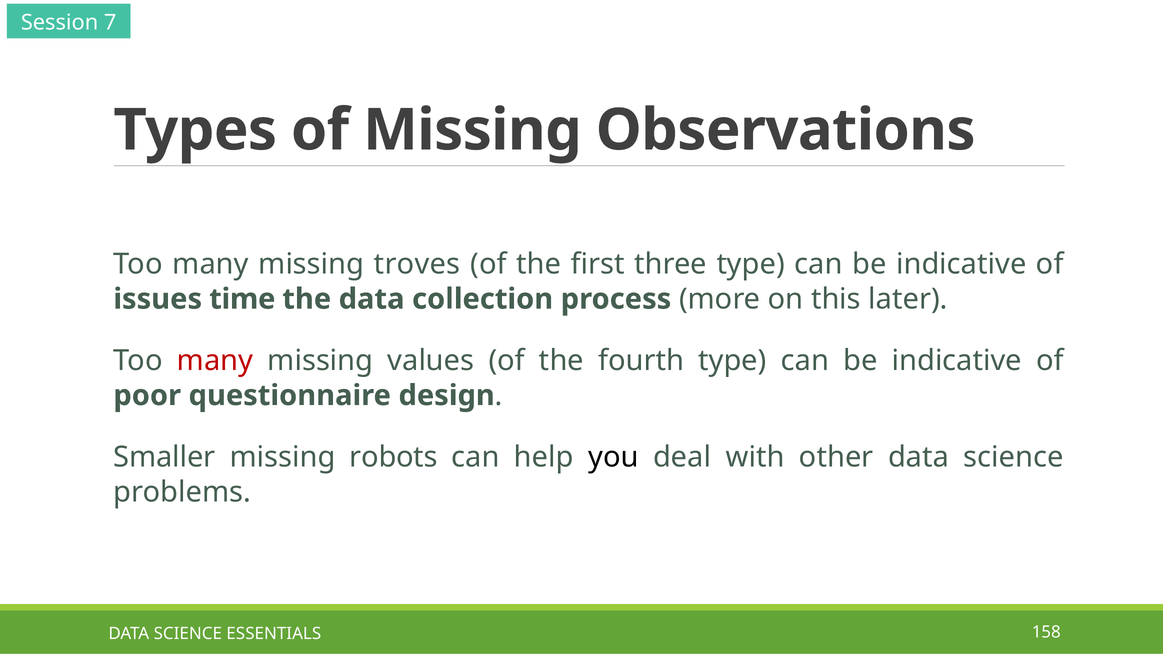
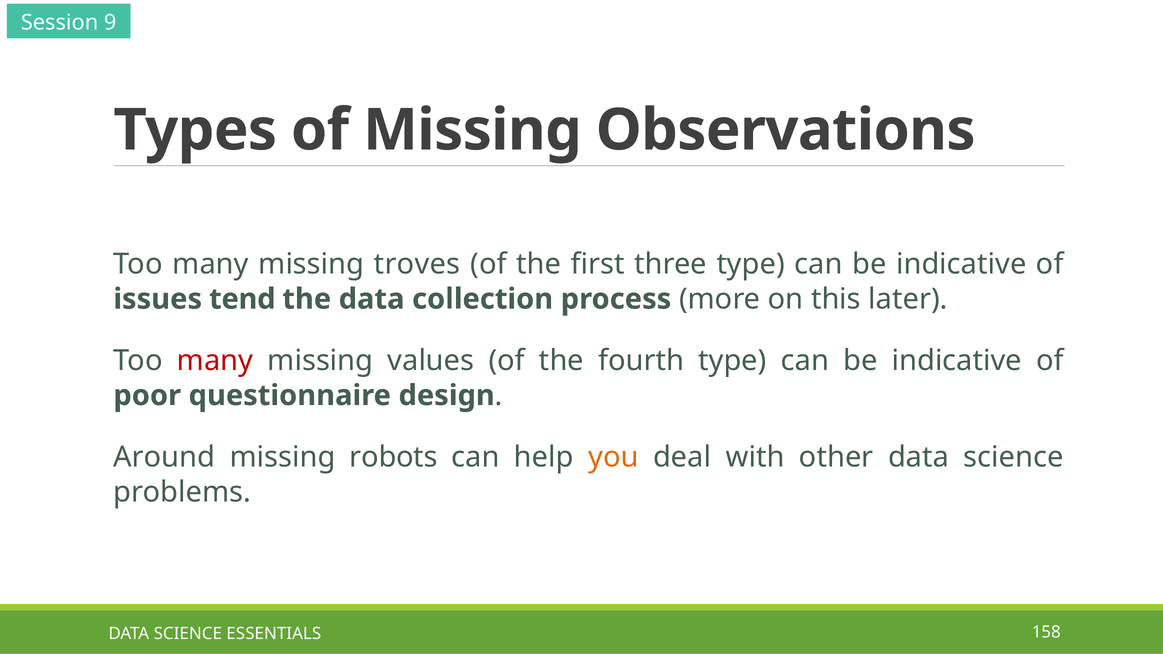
7: 7 -> 9
time: time -> tend
Smaller: Smaller -> Around
you colour: black -> orange
